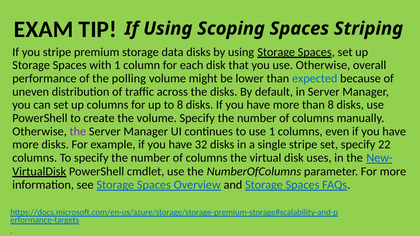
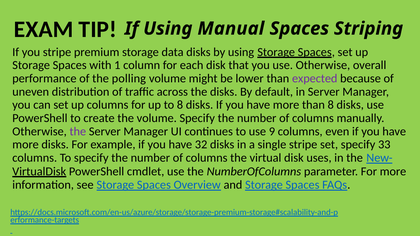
Scoping: Scoping -> Manual
expected colour: blue -> purple
use 1: 1 -> 9
22: 22 -> 33
